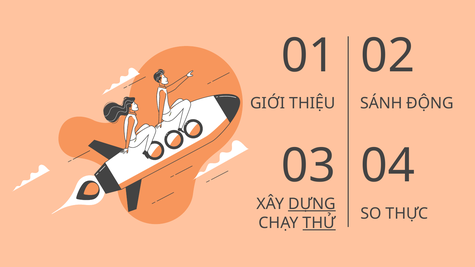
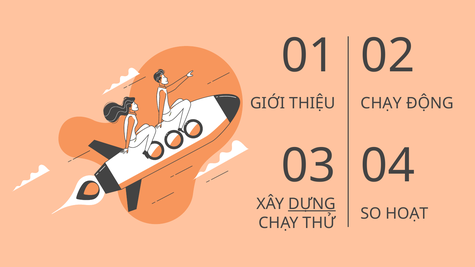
THIỆU SÁNH: SÁNH -> CHẠY
THỰC: THỰC -> HOẠT
THỬ underline: present -> none
